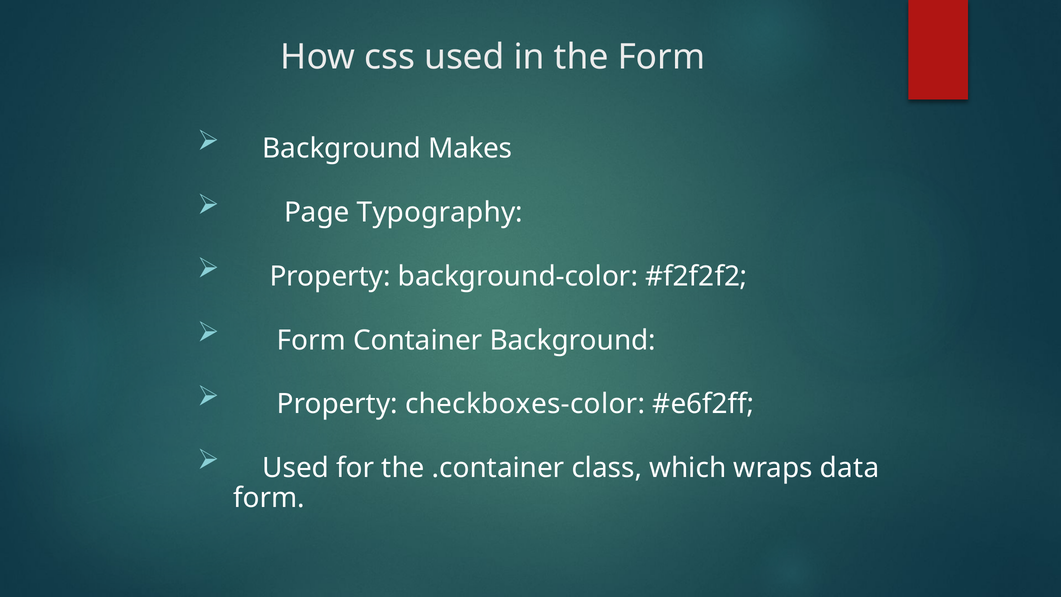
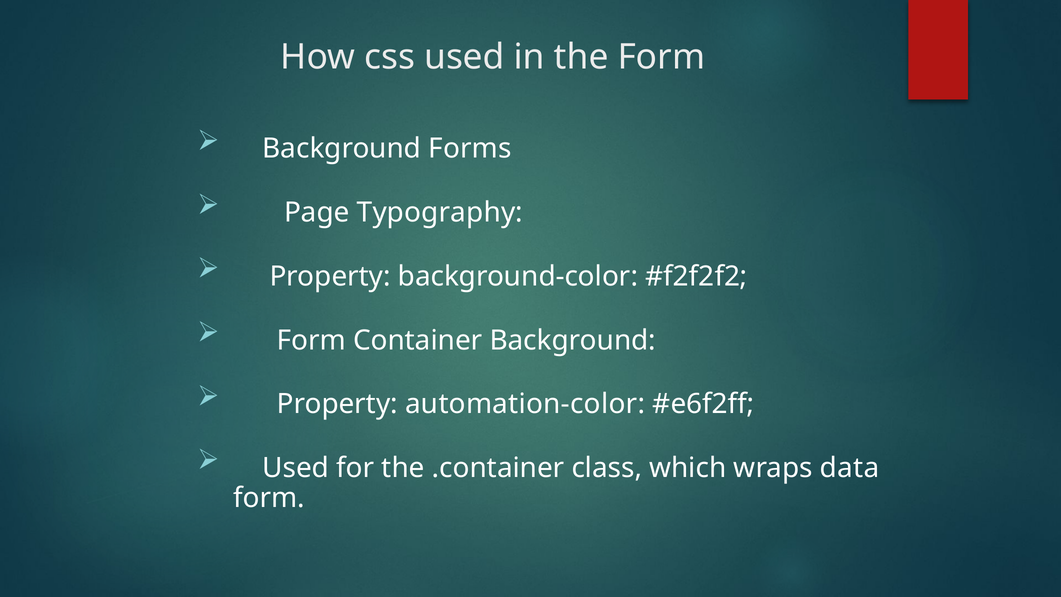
Makes: Makes -> Forms
checkboxes-color: checkboxes-color -> automation-color
